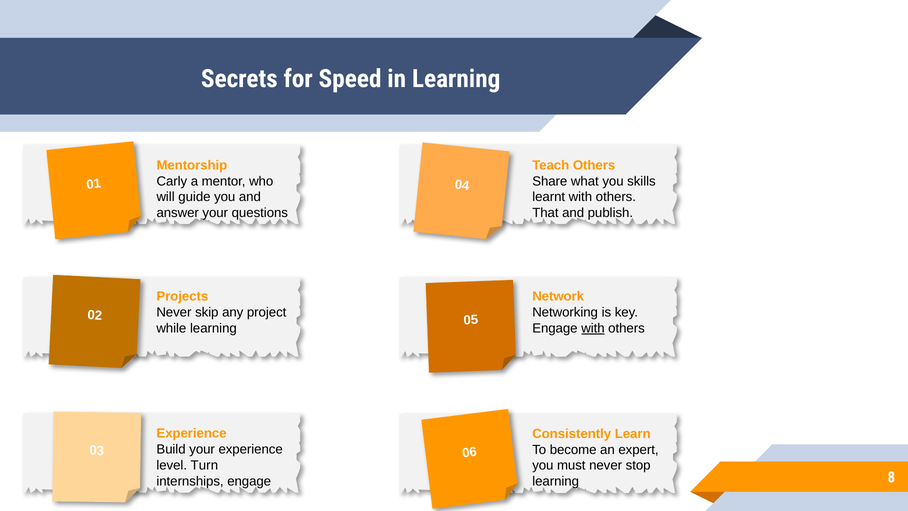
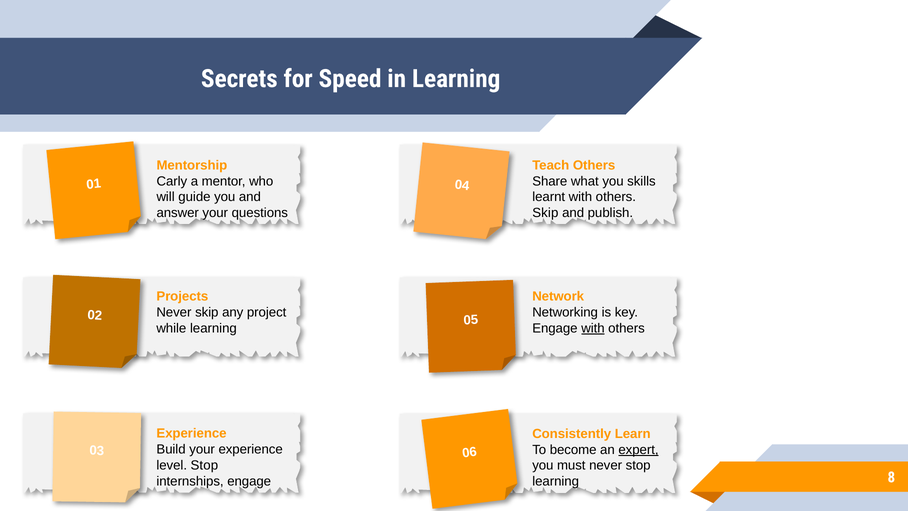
That at (545, 213): That -> Skip
expert underline: none -> present
level Turn: Turn -> Stop
